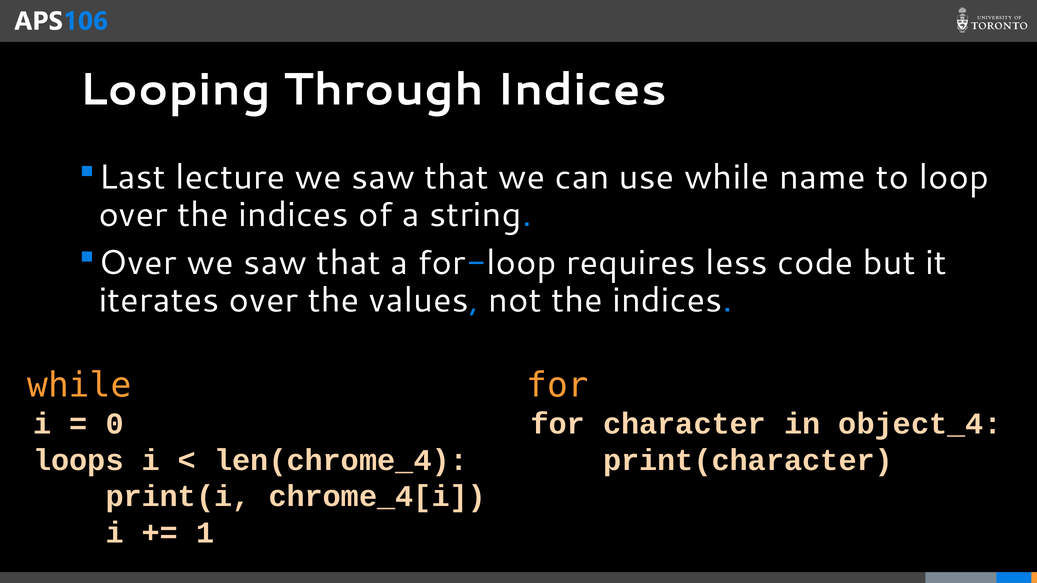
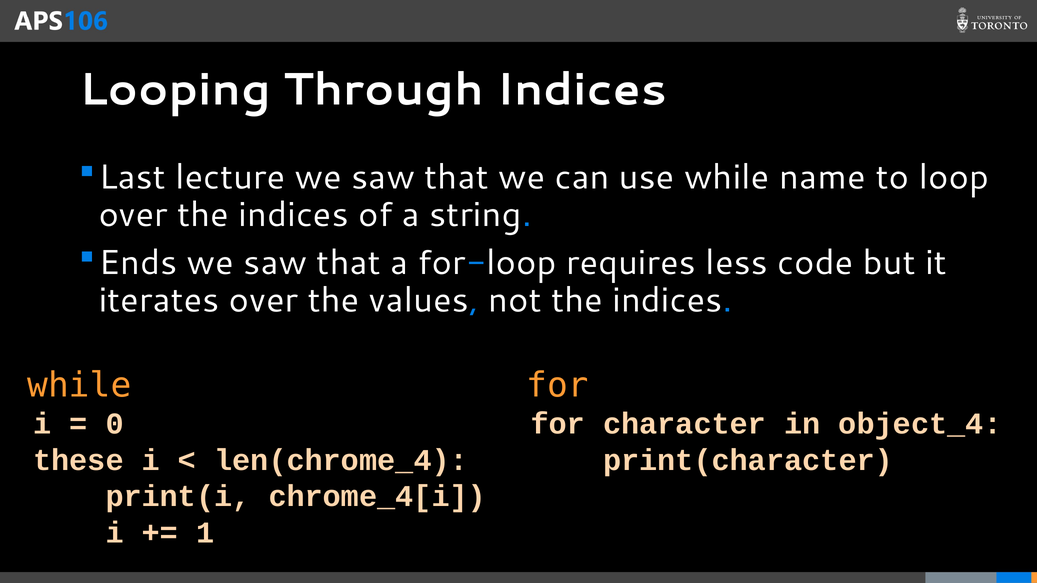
Over at (138, 263): Over -> Ends
loops: loops -> these
